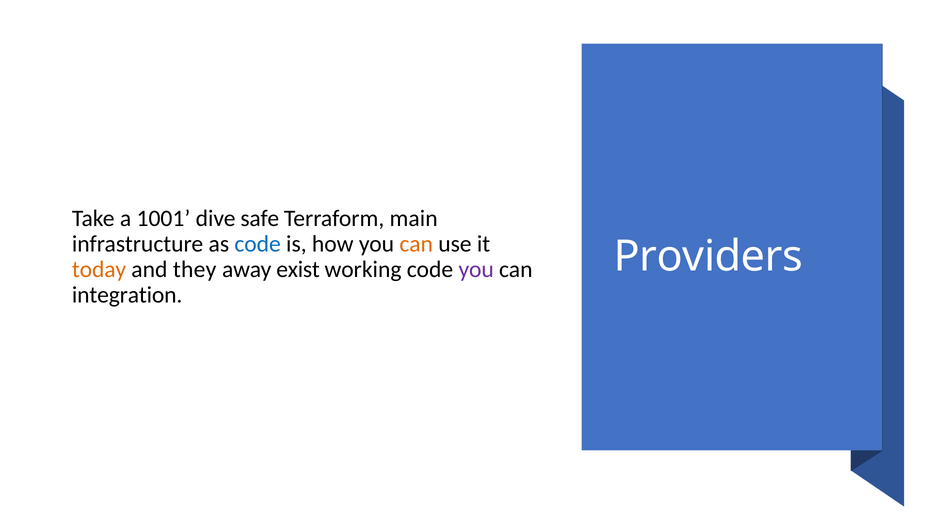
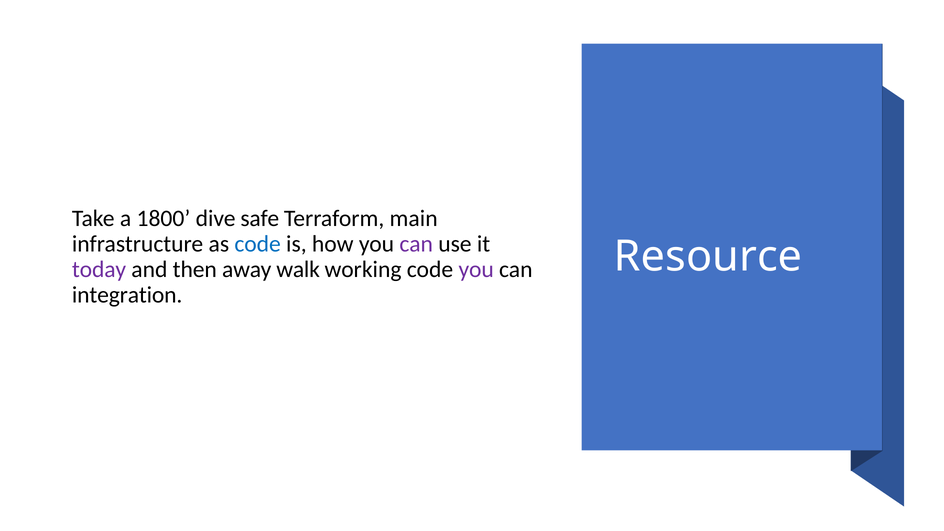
1001: 1001 -> 1800
can at (416, 244) colour: orange -> purple
Providers: Providers -> Resource
today colour: orange -> purple
they: they -> then
exist: exist -> walk
